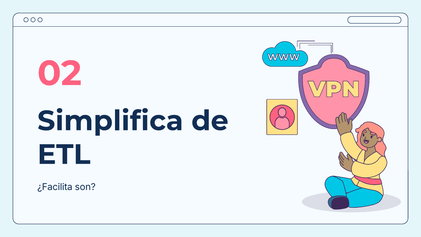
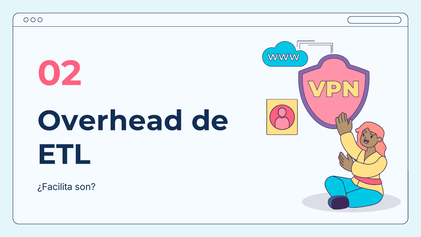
Simplifica: Simplifica -> Overhead
